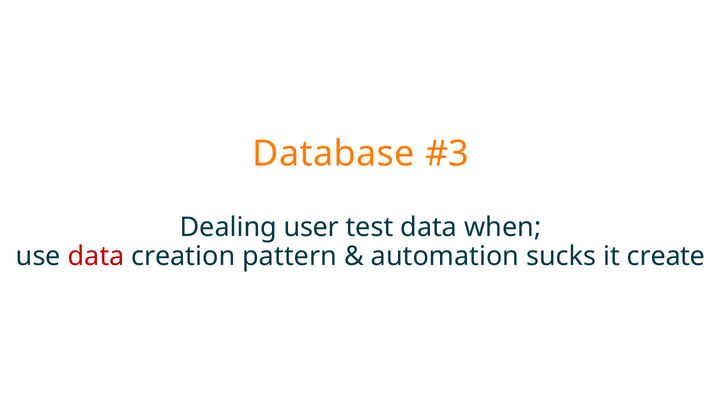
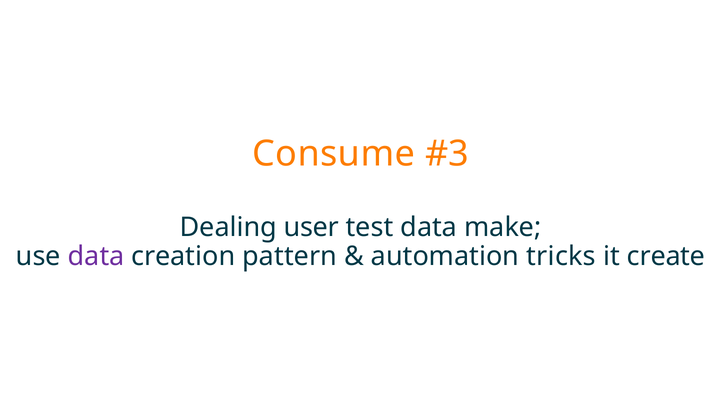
Database: Database -> Consume
when: when -> make
data at (96, 256) colour: red -> purple
sucks: sucks -> tricks
